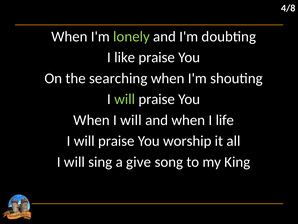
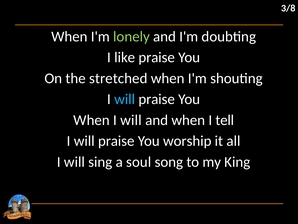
4/8: 4/8 -> 3/8
searching: searching -> stretched
will at (125, 99) colour: light green -> light blue
life: life -> tell
give: give -> soul
